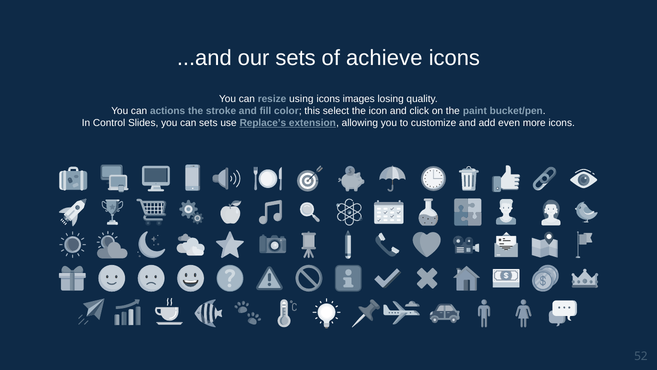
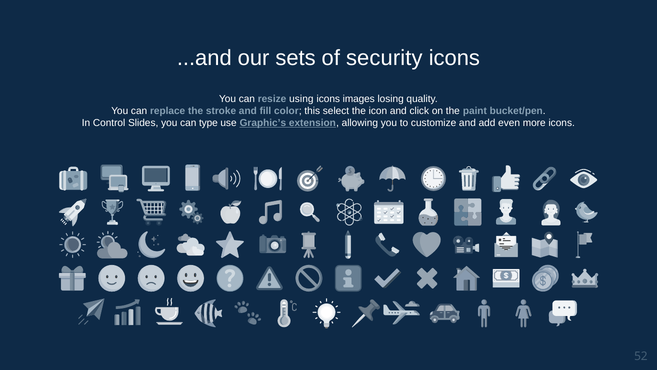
achieve: achieve -> security
actions: actions -> replace
can sets: sets -> type
Replace’s: Replace’s -> Graphic’s
